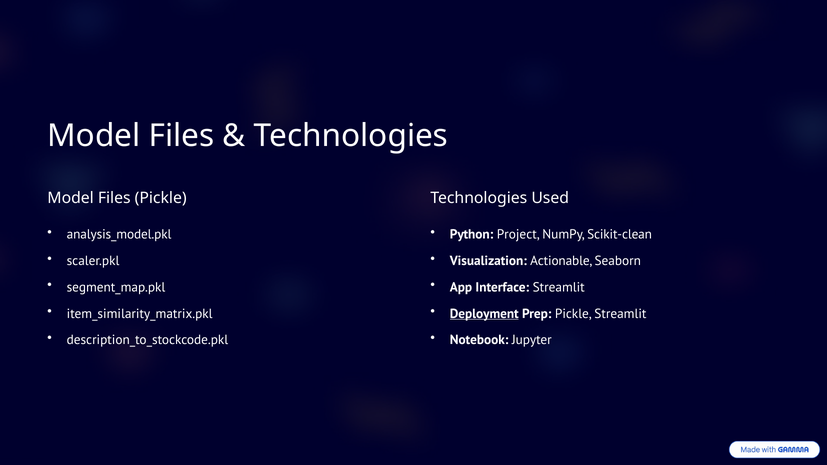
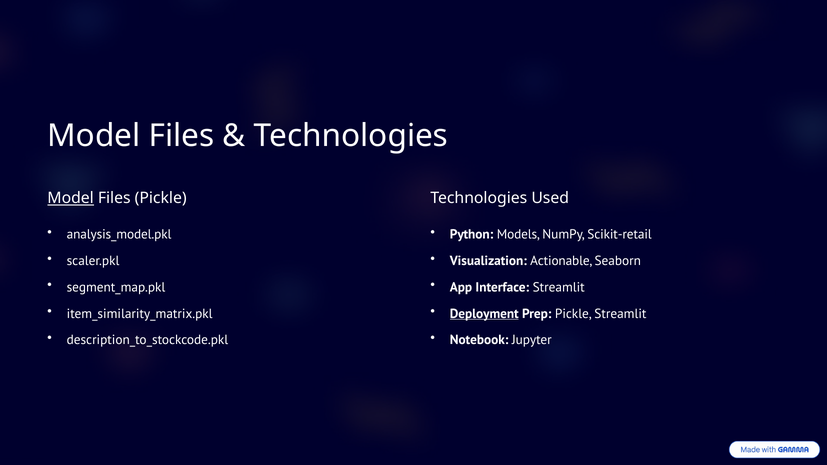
Model at (71, 198) underline: none -> present
Project: Project -> Models
Scikit-clean: Scikit-clean -> Scikit-retail
